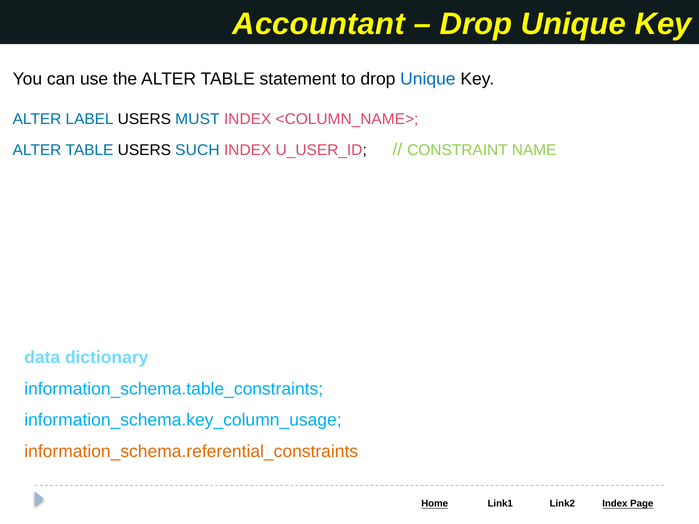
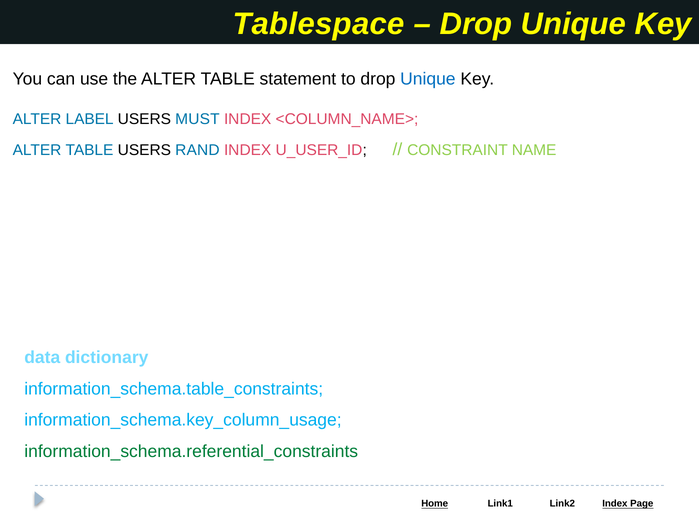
Accountant: Accountant -> Tablespace
SUCH: SUCH -> RAND
information_schema.referential_constraints colour: orange -> green
